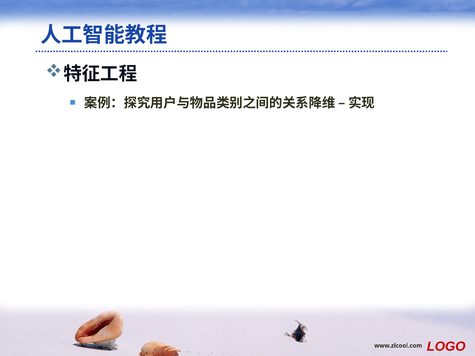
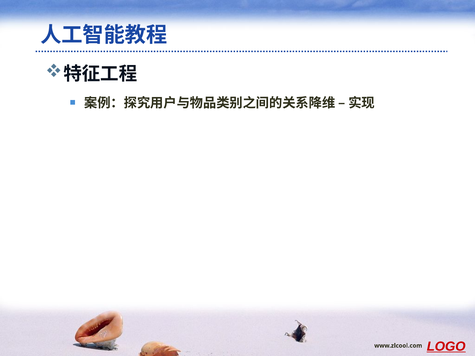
LOGO underline: none -> present
